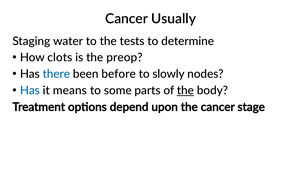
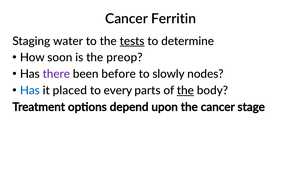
Usually: Usually -> Ferritin
tests underline: none -> present
clots: clots -> soon
there colour: blue -> purple
means: means -> placed
some: some -> every
